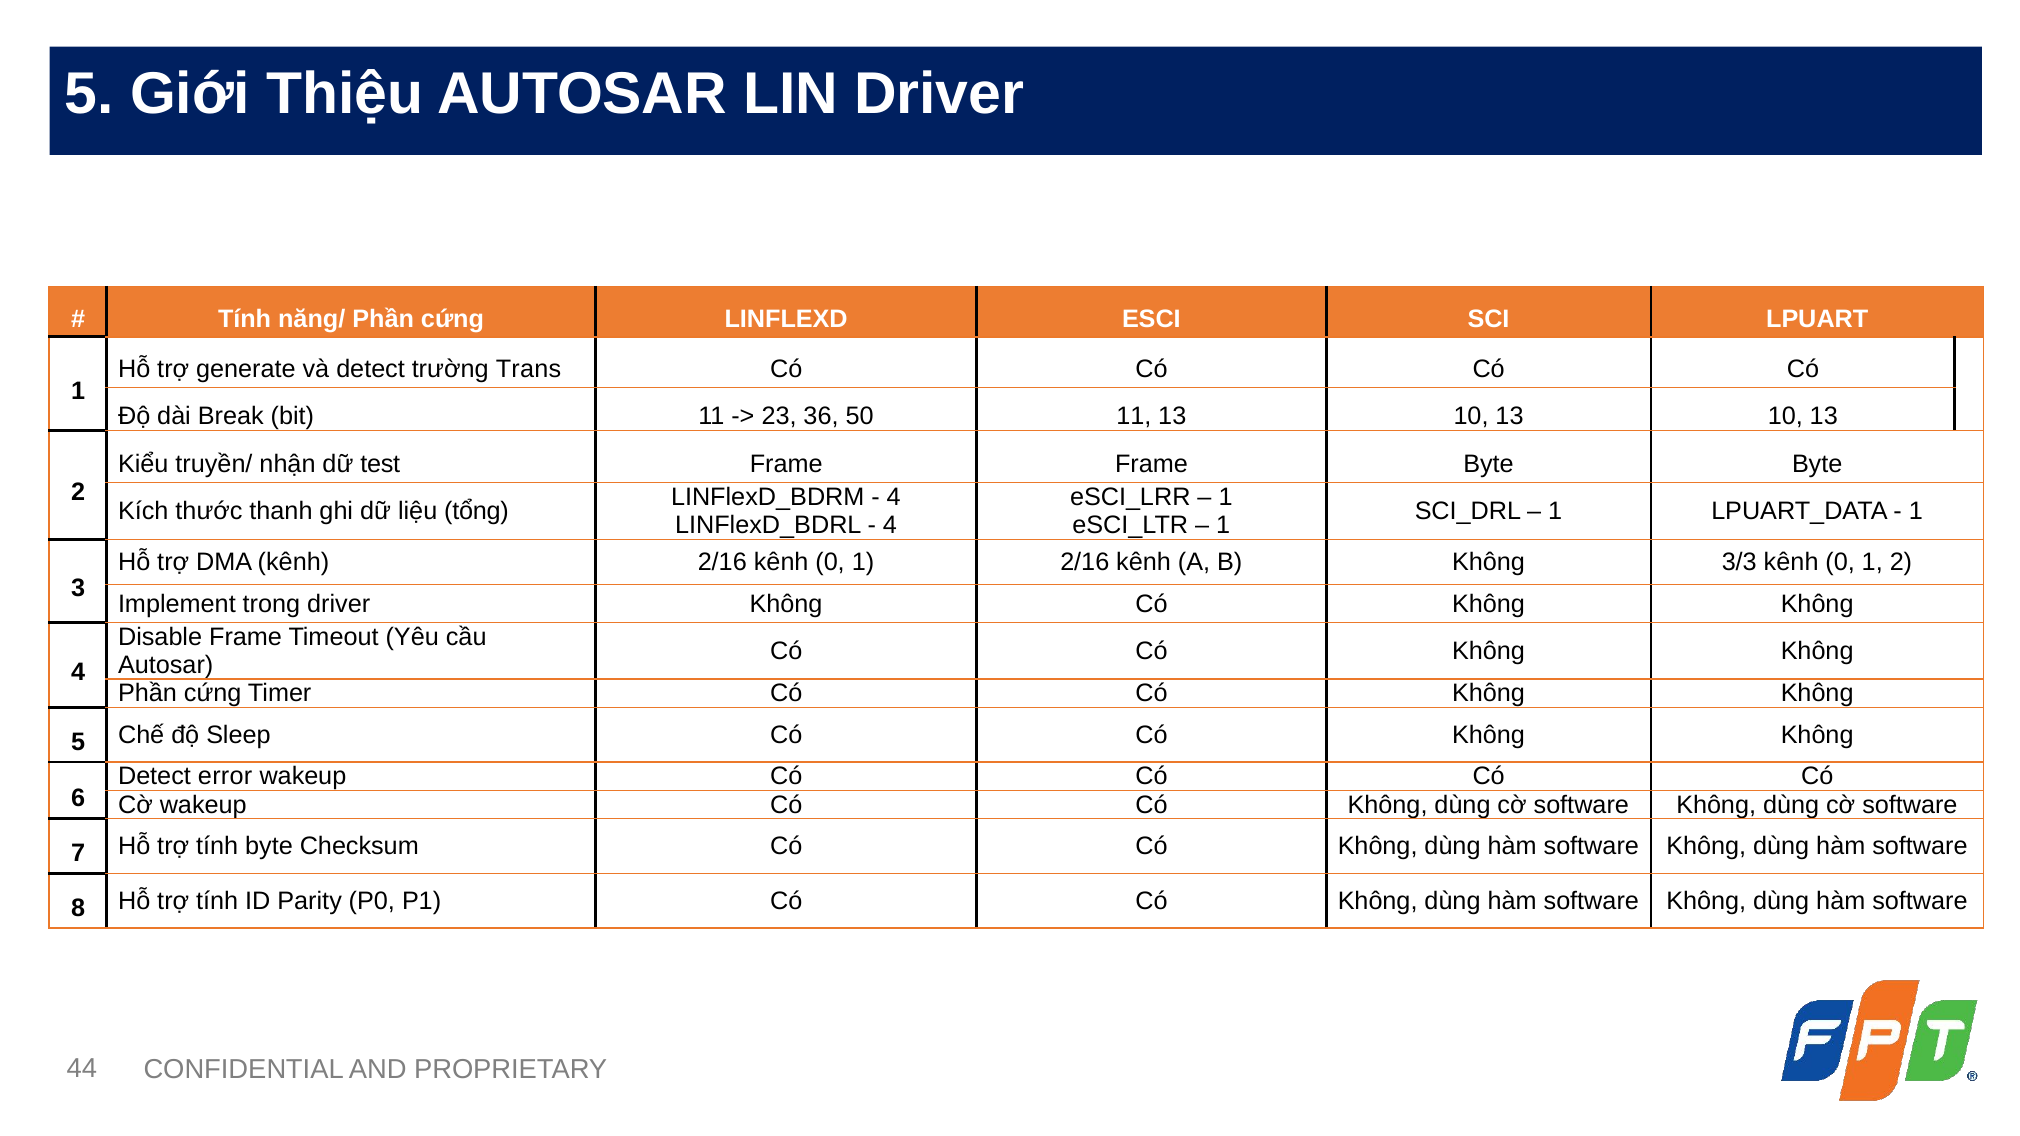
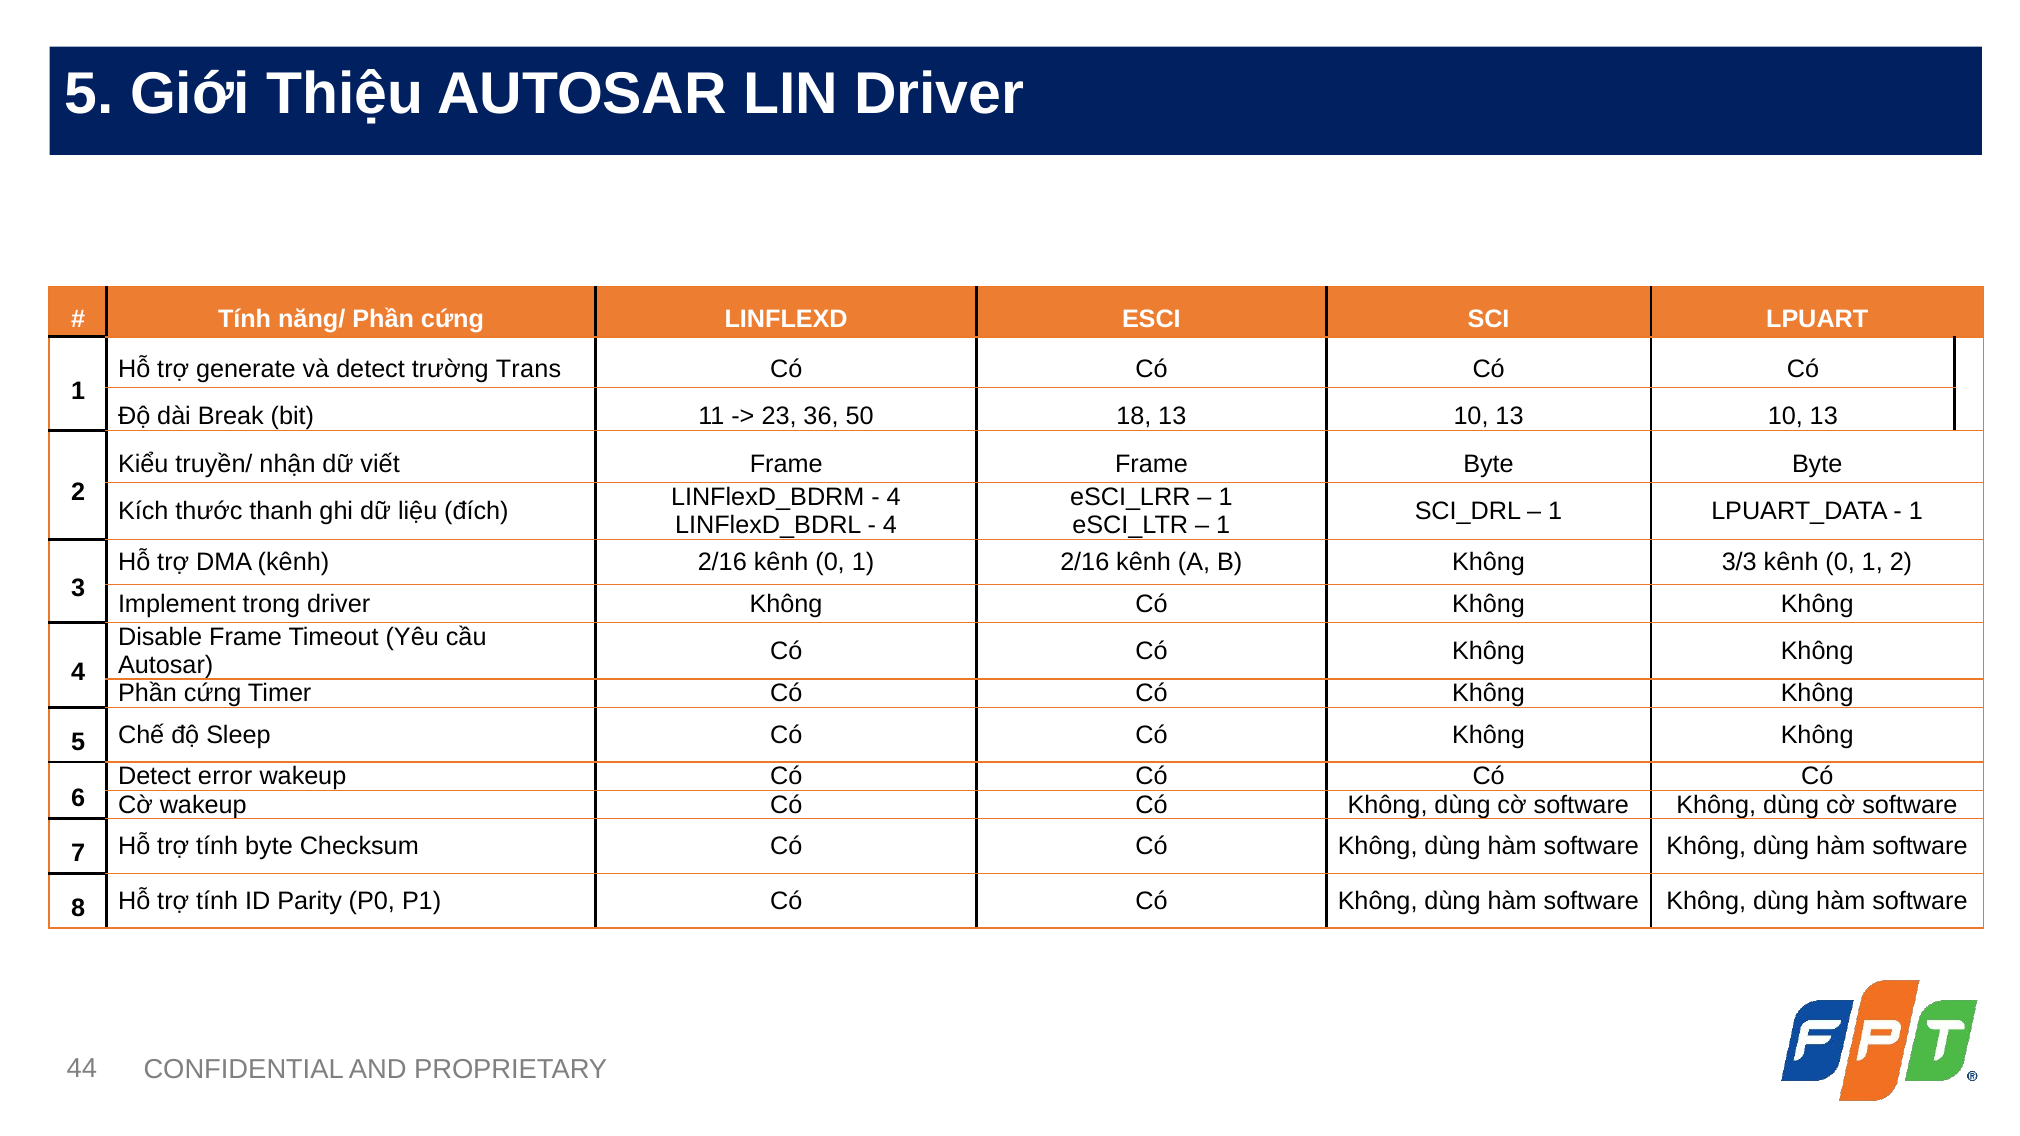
50 11: 11 -> 18
test: test -> viết
tổng: tổng -> đích
